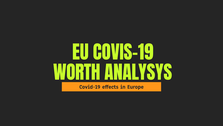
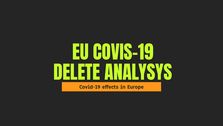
WORTH: WORTH -> DELETE
